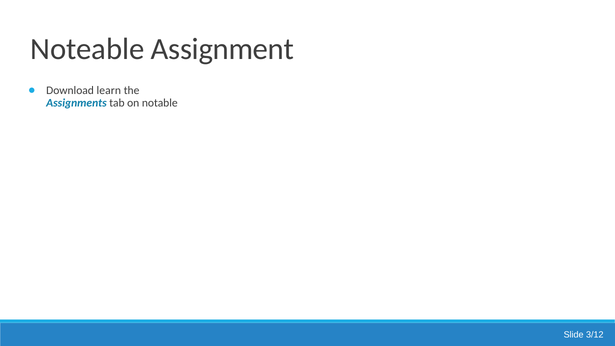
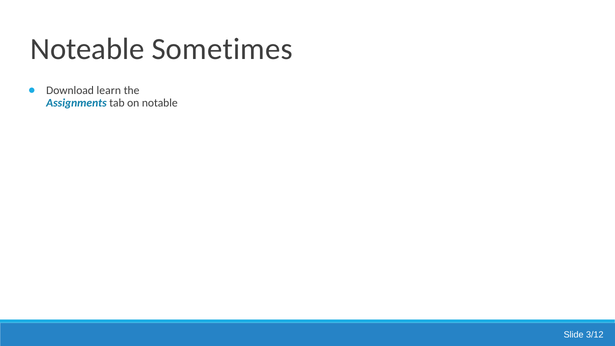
Assignment: Assignment -> Sometimes
